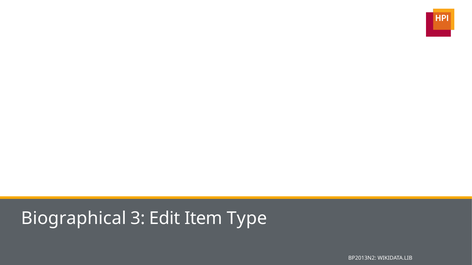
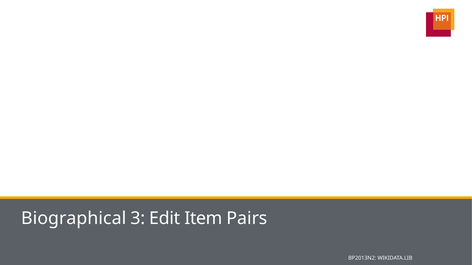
Type: Type -> Pairs
